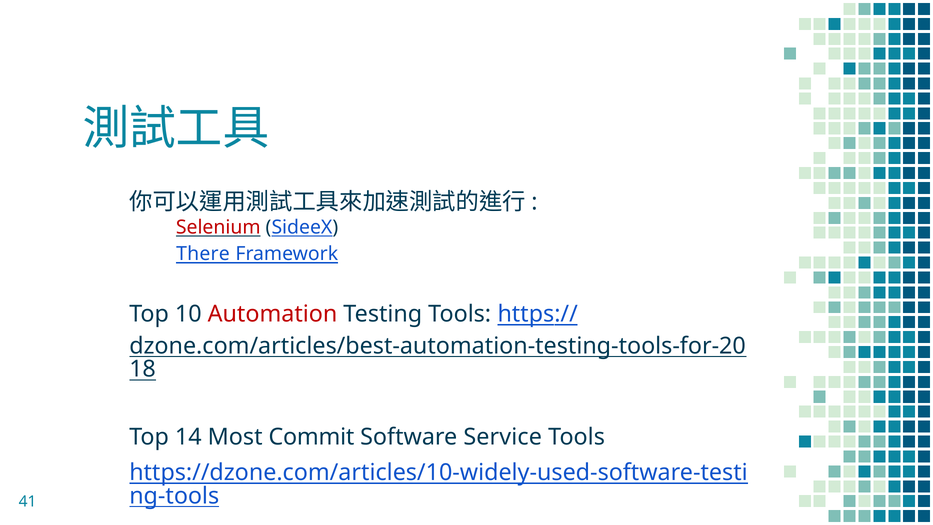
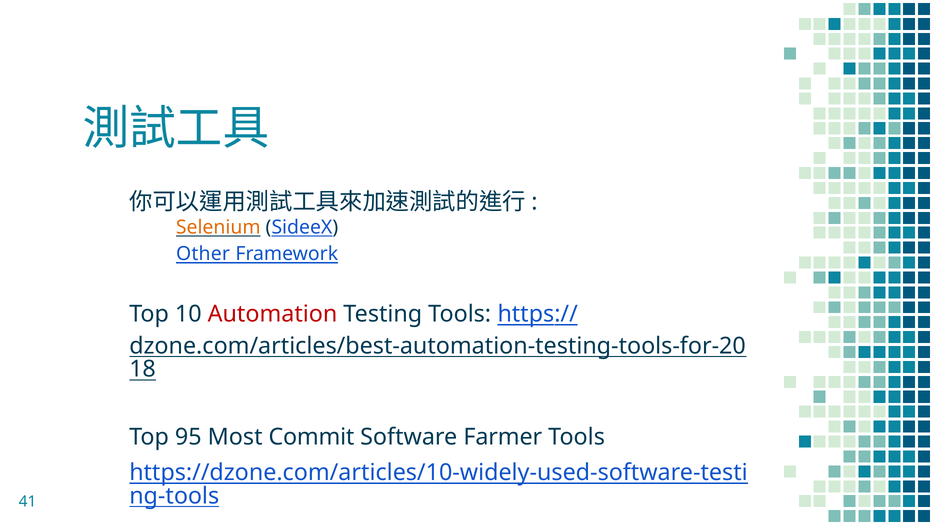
Selenium colour: red -> orange
There: There -> Other
14: 14 -> 95
Service: Service -> Farmer
